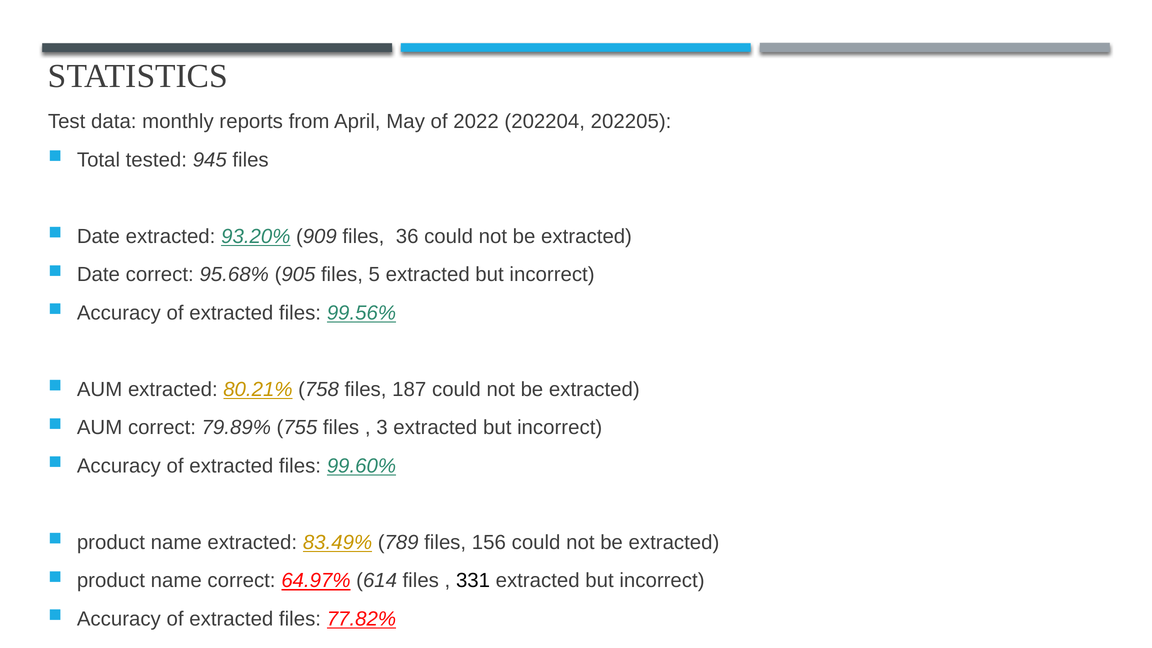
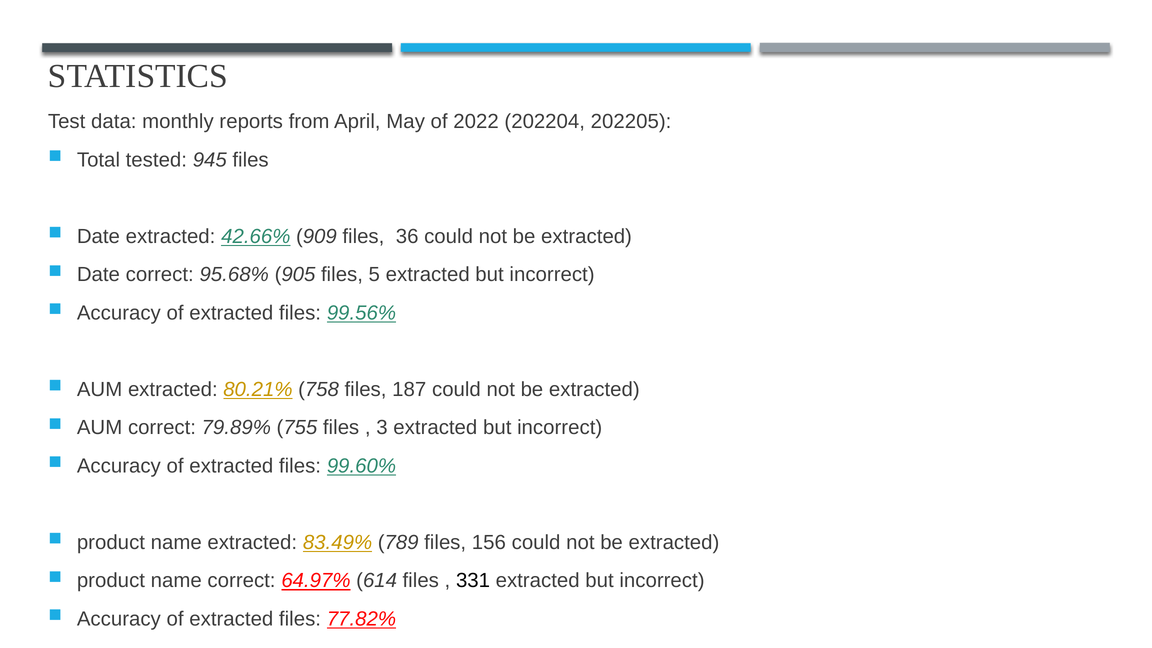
93.20%: 93.20% -> 42.66%
